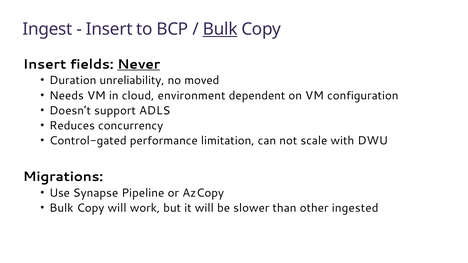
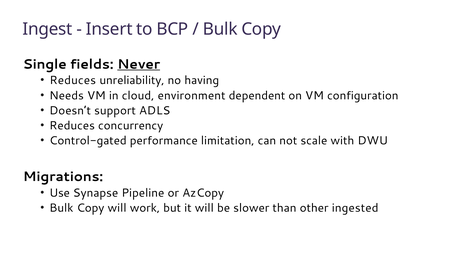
Bulk at (220, 29) underline: present -> none
Insert at (45, 64): Insert -> Single
Duration at (73, 81): Duration -> Reduces
moved: moved -> having
